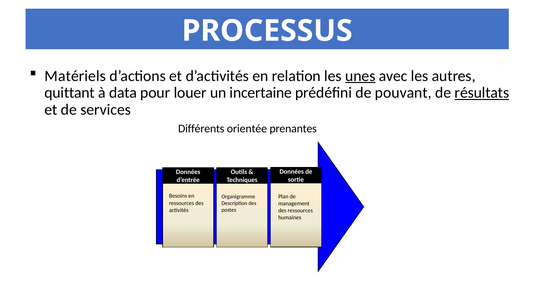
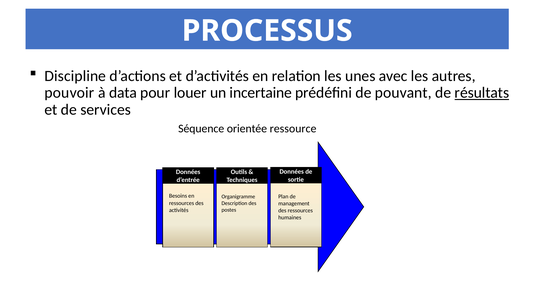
Matériels: Matériels -> Discipline
unes underline: present -> none
quittant: quittant -> pouvoir
Différents: Différents -> Séquence
prenantes: prenantes -> ressource
